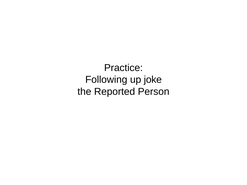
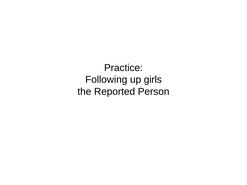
joke: joke -> girls
